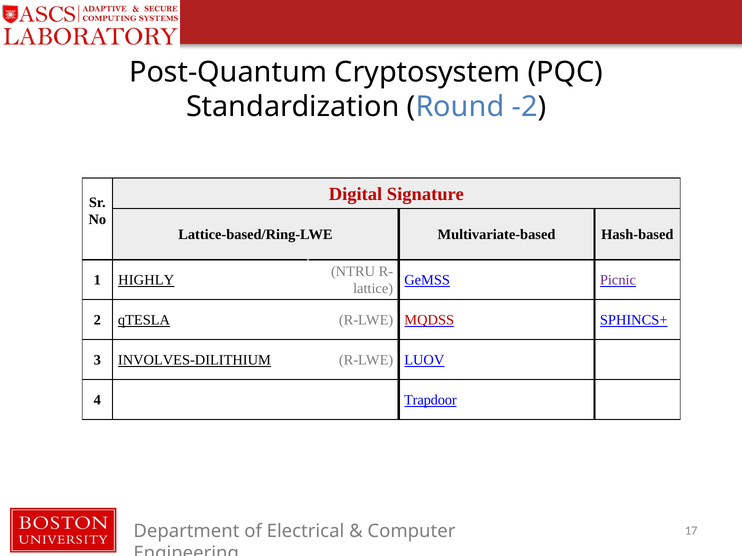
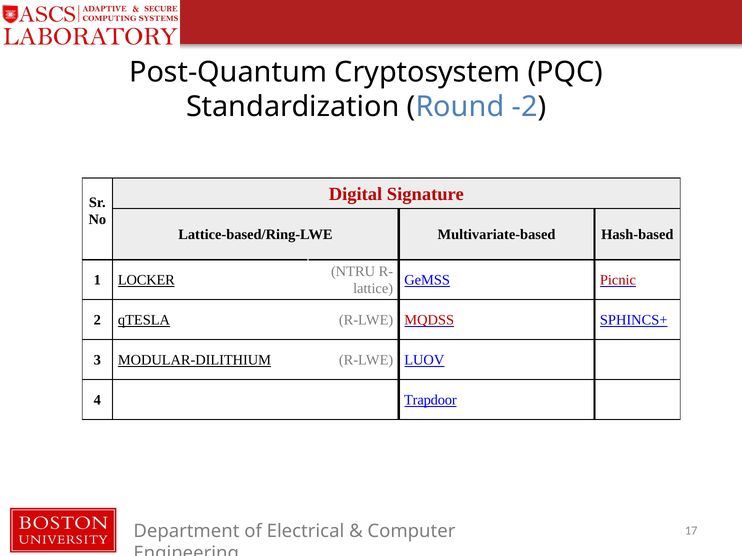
HIGHLY: HIGHLY -> LOCKER
Picnic colour: purple -> red
INVOLVES-DILITHIUM: INVOLVES-DILITHIUM -> MODULAR-DILITHIUM
